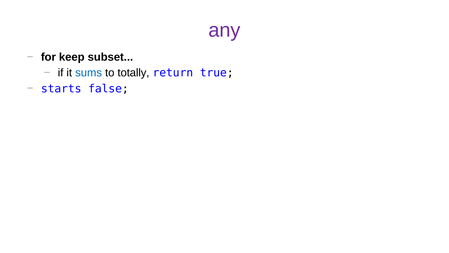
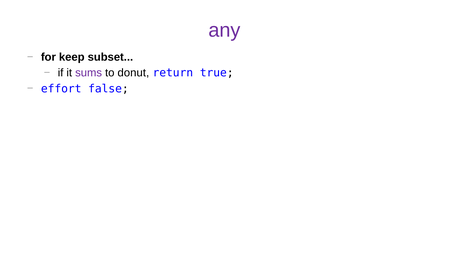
sums colour: blue -> purple
totally: totally -> donut
starts: starts -> effort
